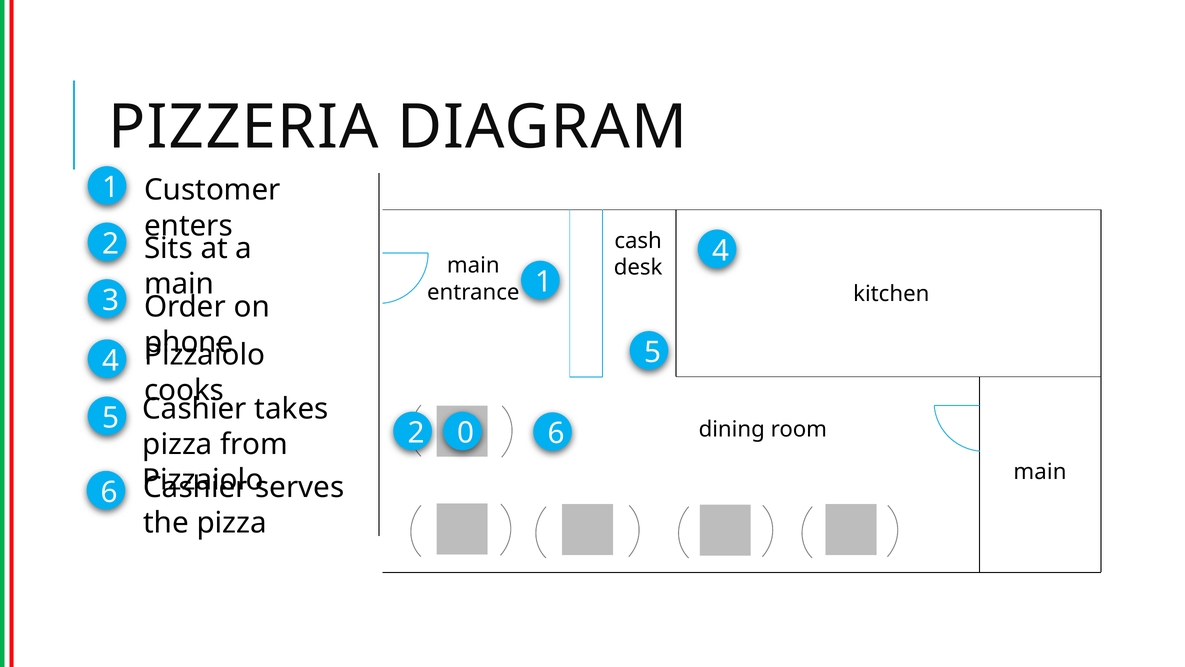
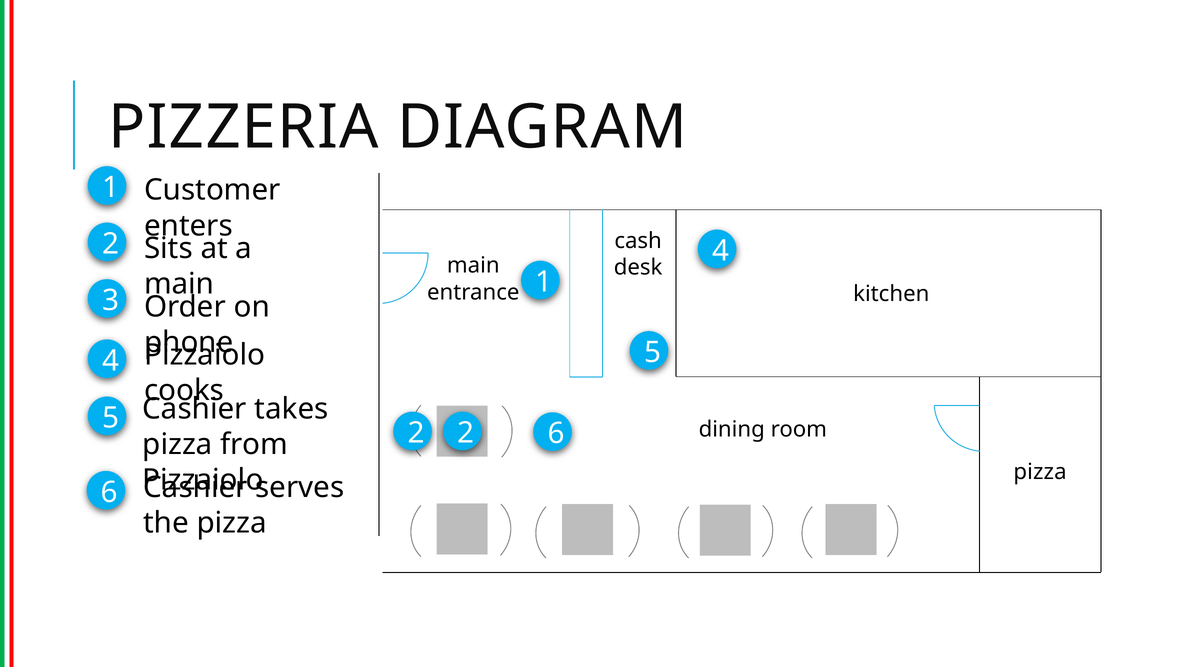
2 0: 0 -> 2
main at (1040, 472): main -> pizza
